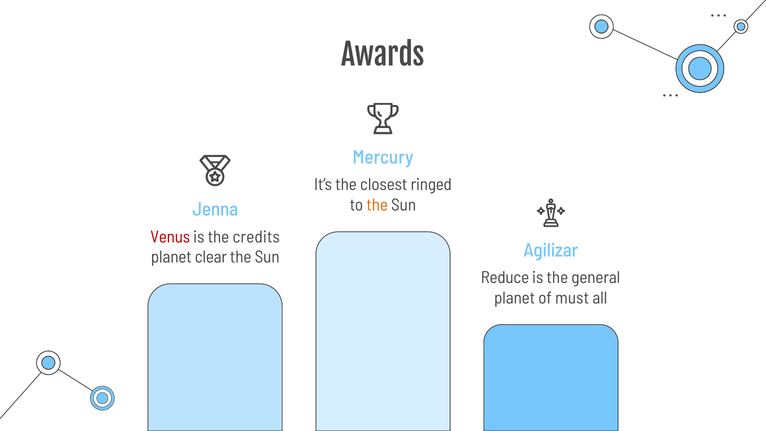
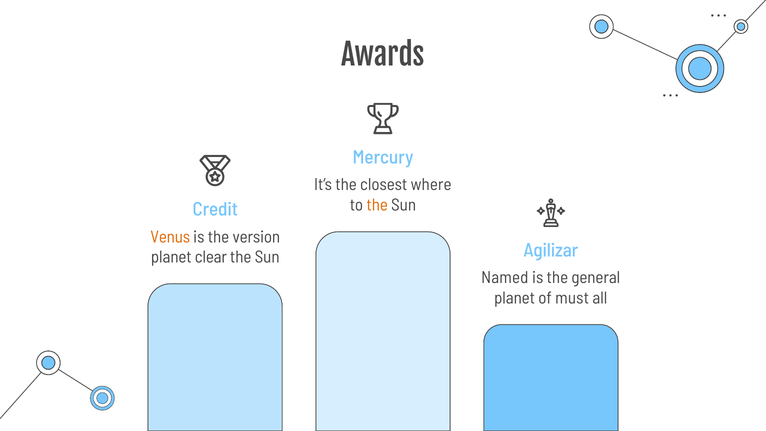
ringed: ringed -> where
Jenna: Jenna -> Credit
Venus colour: red -> orange
credits: credits -> version
Reduce: Reduce -> Named
